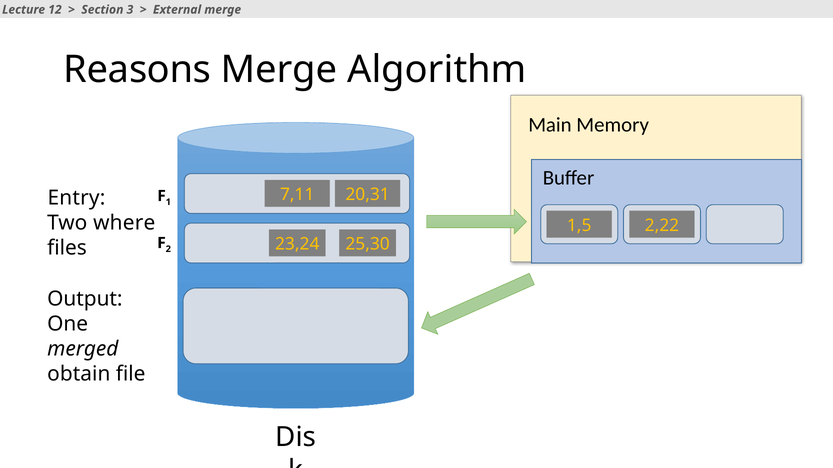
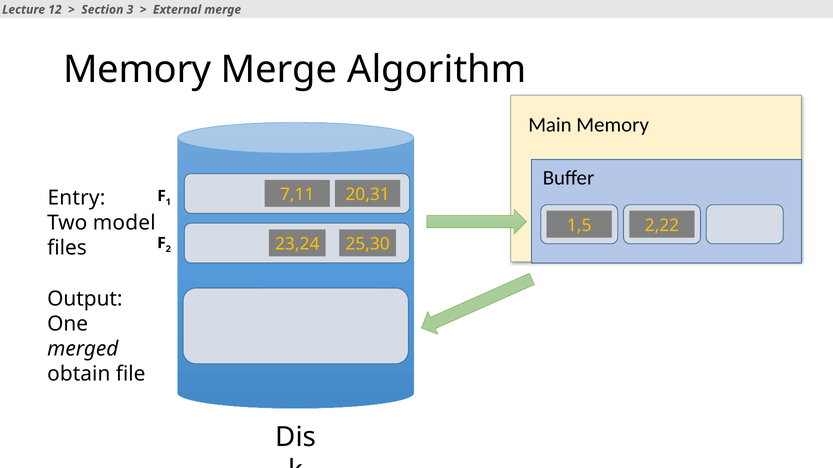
Reasons at (137, 70): Reasons -> Memory
where: where -> model
